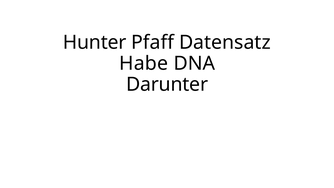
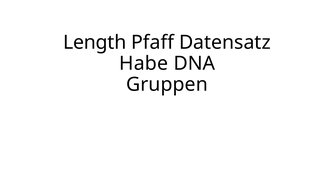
Hunter: Hunter -> Length
Darunter: Darunter -> Gruppen
